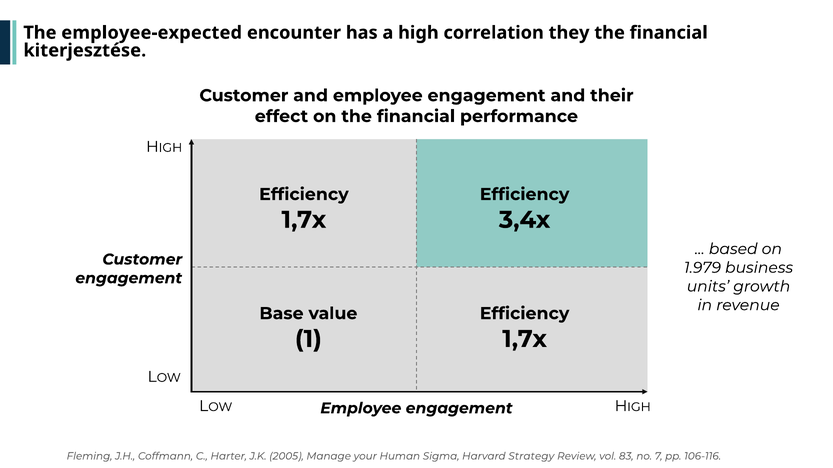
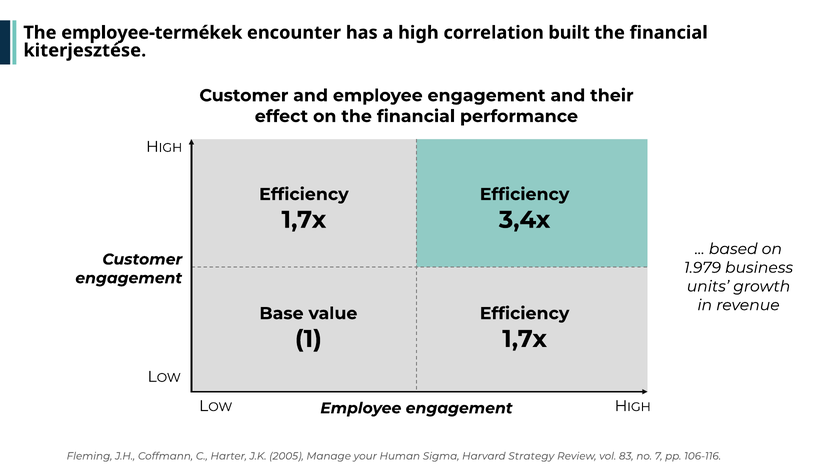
employee-expected: employee-expected -> employee-termékek
they: they -> built
